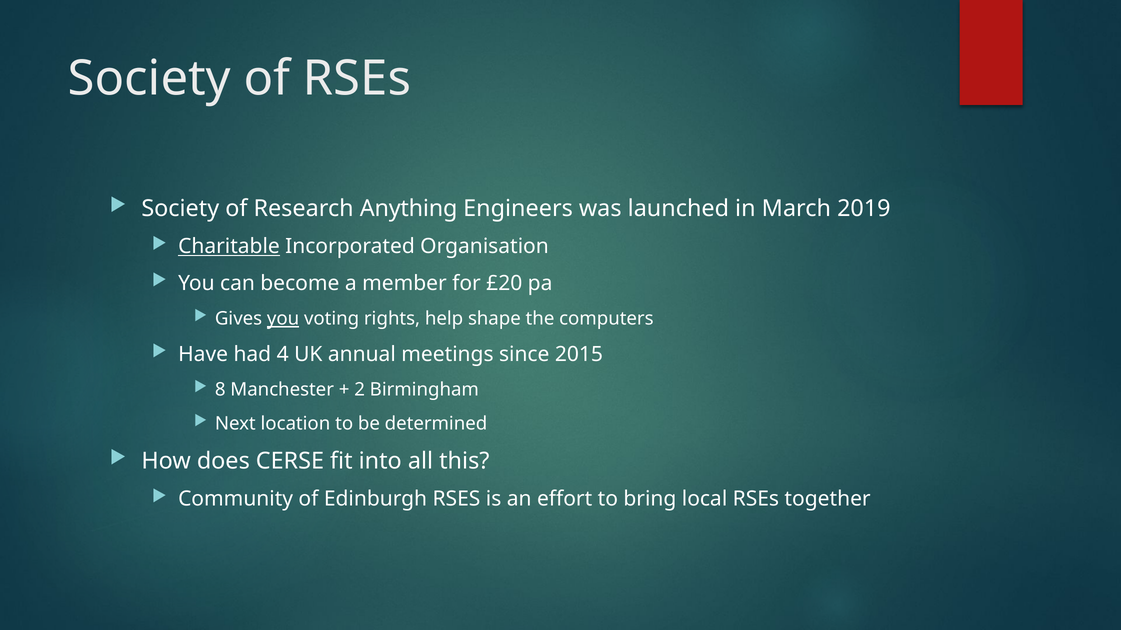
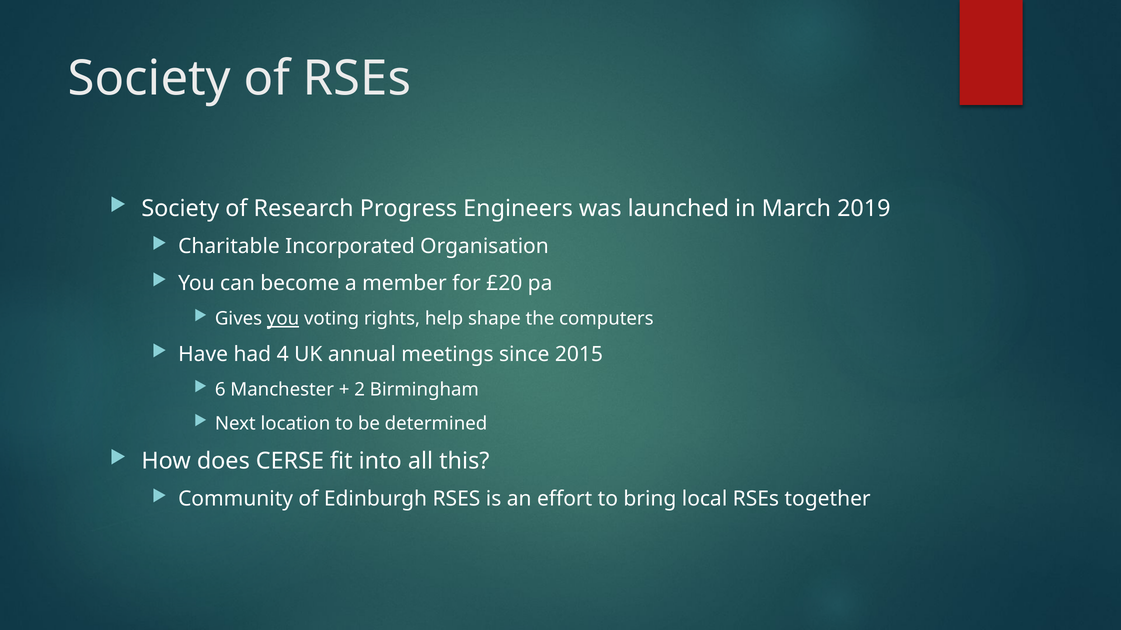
Anything: Anything -> Progress
Charitable underline: present -> none
8: 8 -> 6
